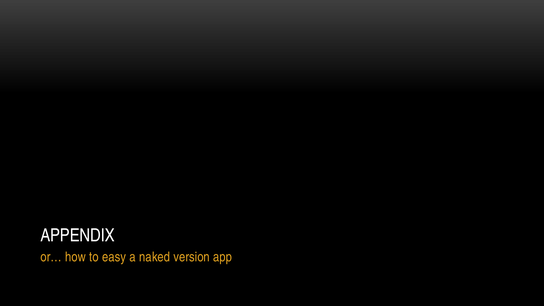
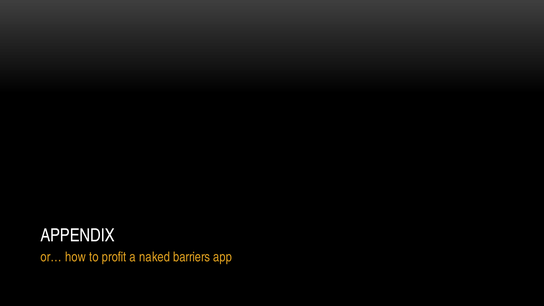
easy: easy -> profit
version: version -> barriers
